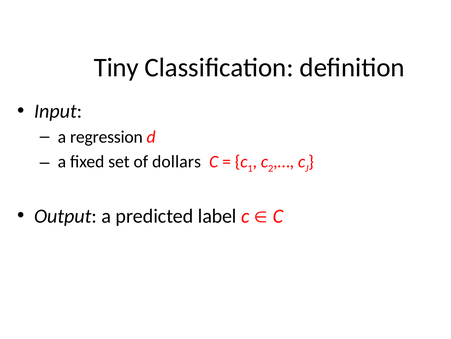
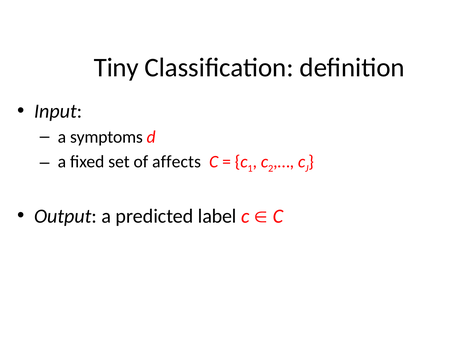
regression: regression -> symptoms
dollars: dollars -> affects
